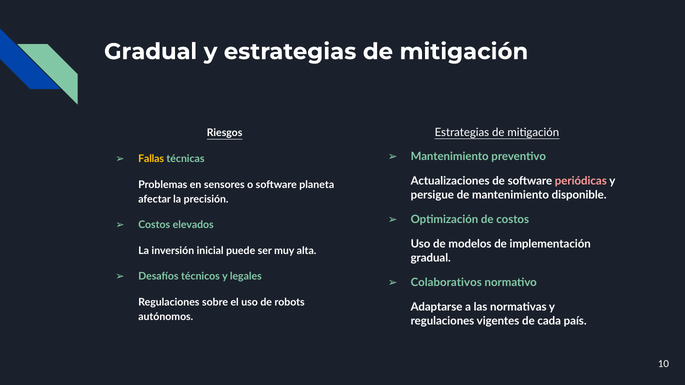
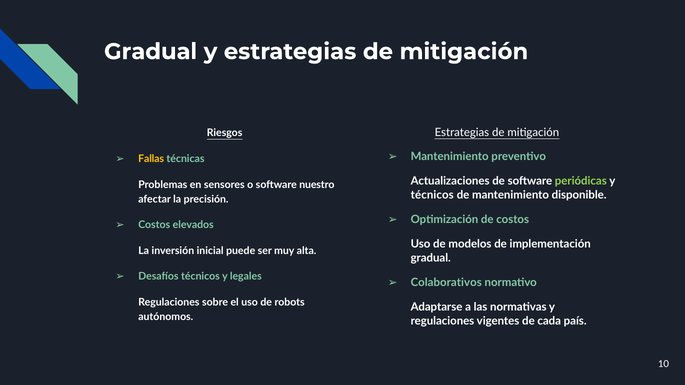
periódicas colour: pink -> light green
planeta: planeta -> nuestro
persigue at (432, 195): persigue -> técnicos
